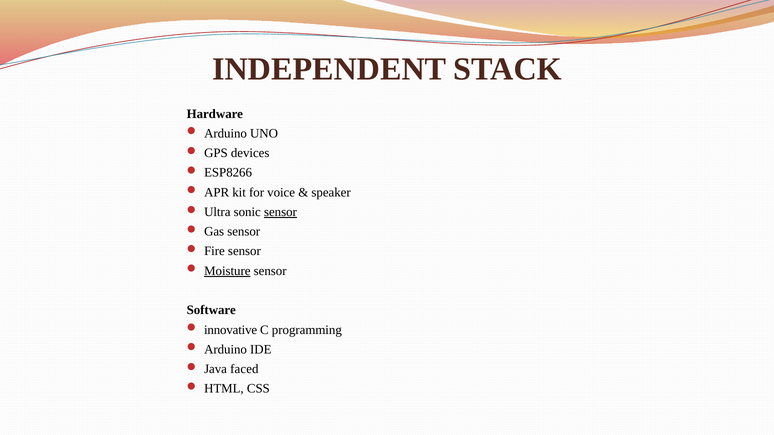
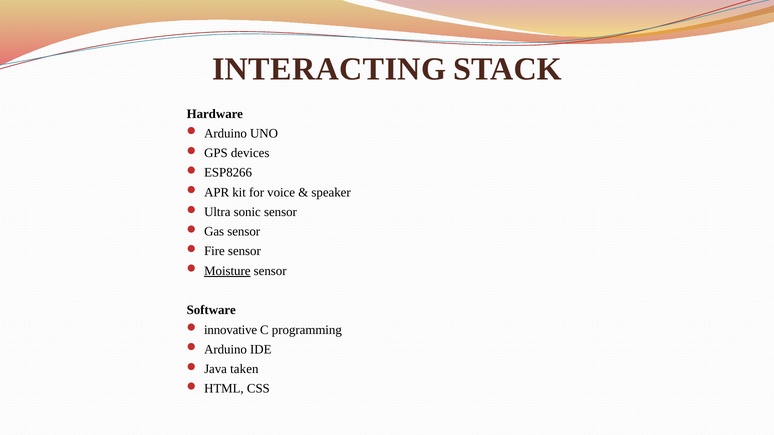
INDEPENDENT: INDEPENDENT -> INTERACTING
sensor at (280, 212) underline: present -> none
faced: faced -> taken
